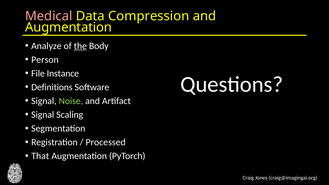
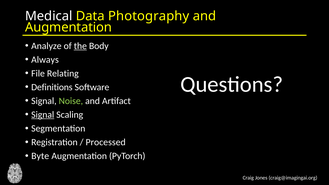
Medical colour: pink -> white
Compression: Compression -> Photography
Person: Person -> Always
Instance: Instance -> Relating
Signal at (43, 115) underline: none -> present
That: That -> Byte
